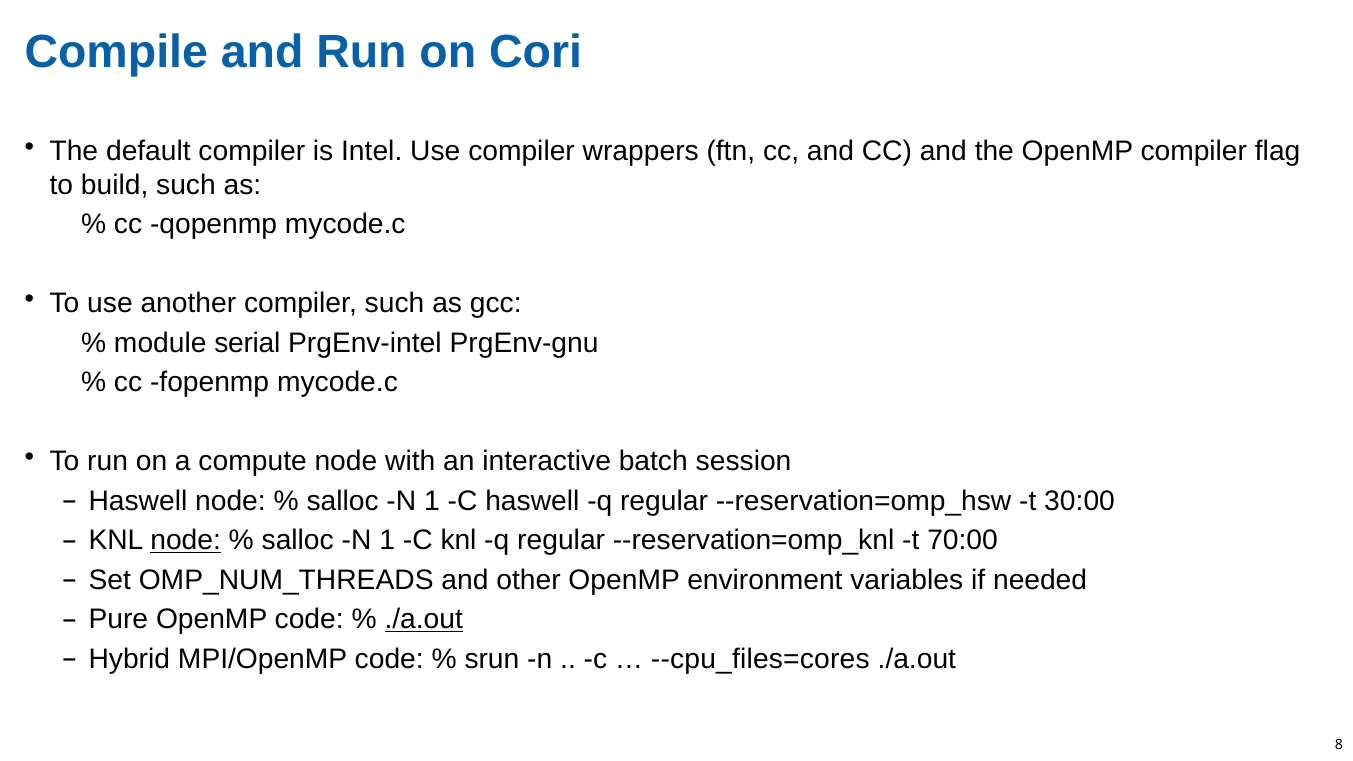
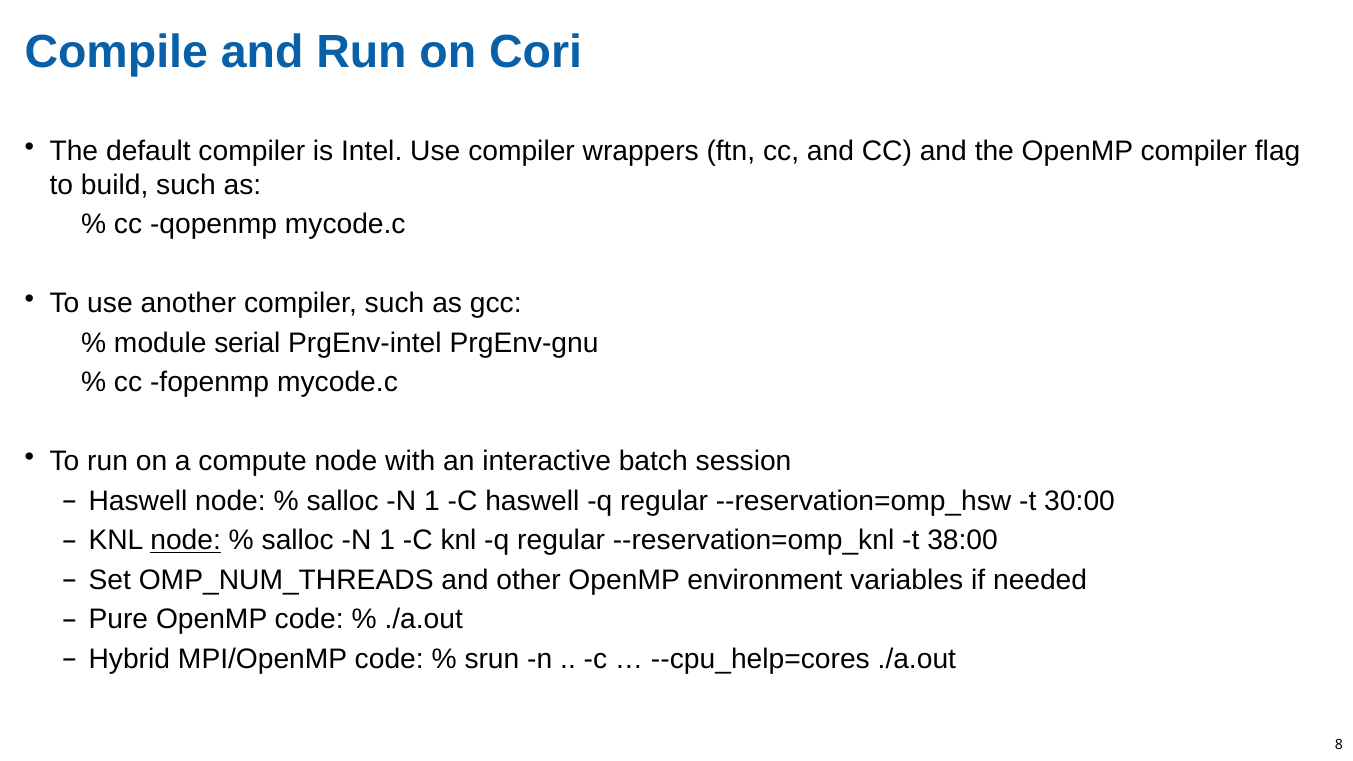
70:00: 70:00 -> 38:00
./a.out at (424, 619) underline: present -> none
--cpu_files=cores: --cpu_files=cores -> --cpu_help=cores
